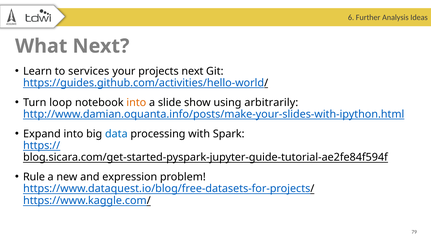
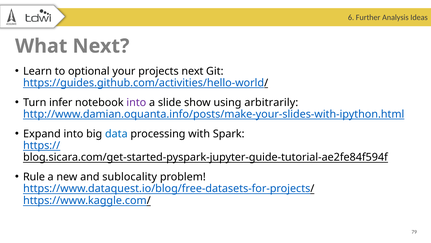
services: services -> optional
loop: loop -> infer
into at (136, 102) colour: orange -> purple
expression: expression -> sublocality
